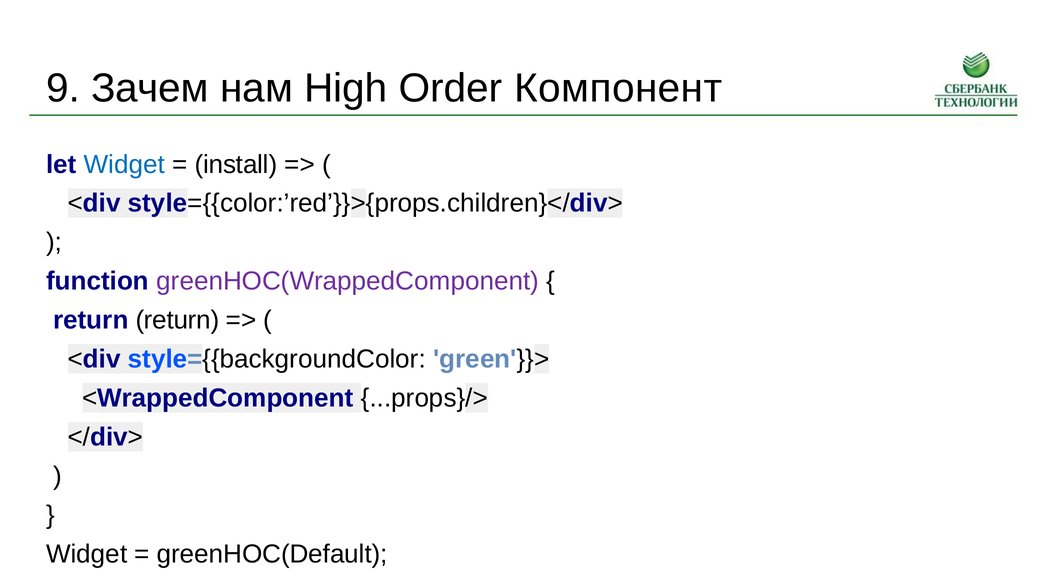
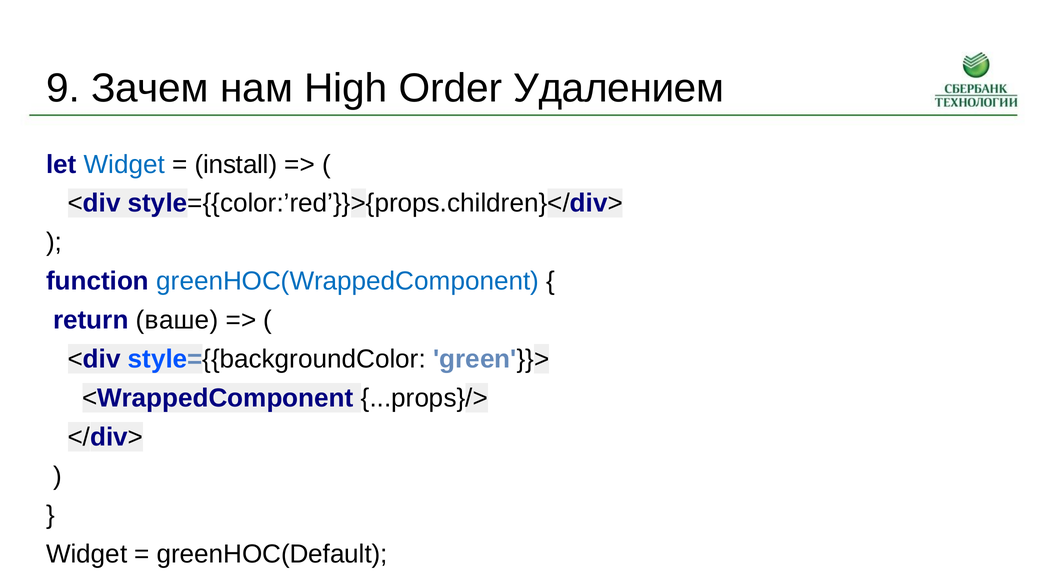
Компонент: Компонент -> Удалением
greenHOC(WrappedComponent colour: purple -> blue
return return: return -> ваше
